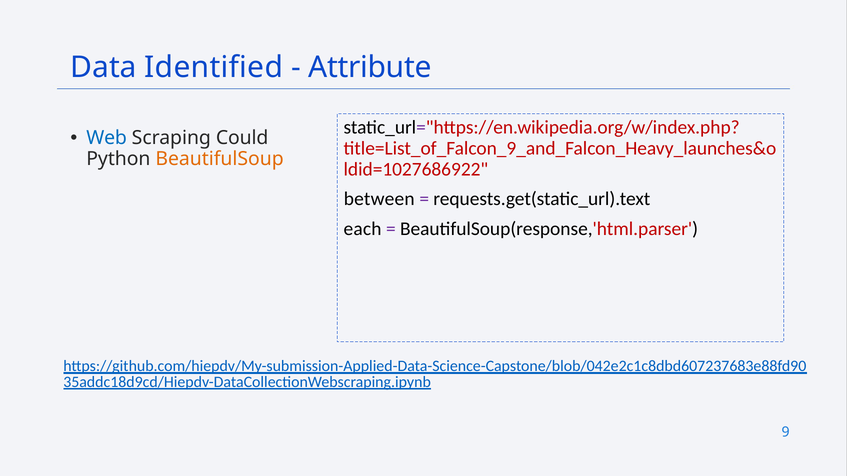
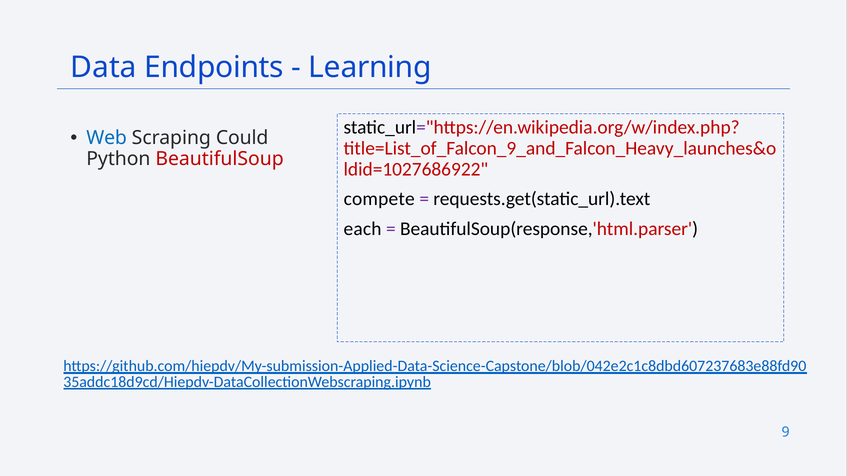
Identified: Identified -> Endpoints
Attribute: Attribute -> Learning
BeautifulSoup colour: orange -> red
between: between -> compete
